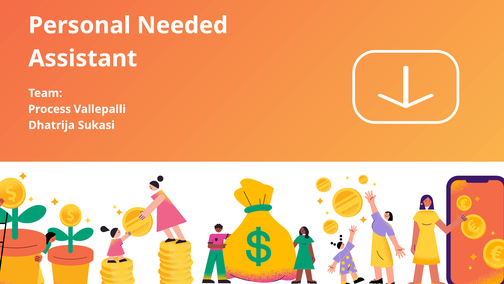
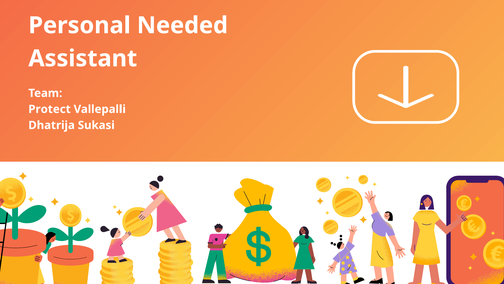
Process: Process -> Protect
